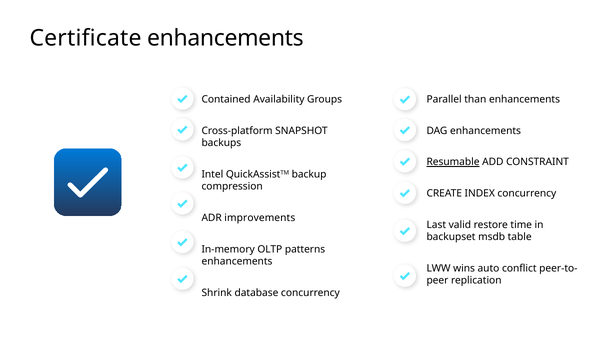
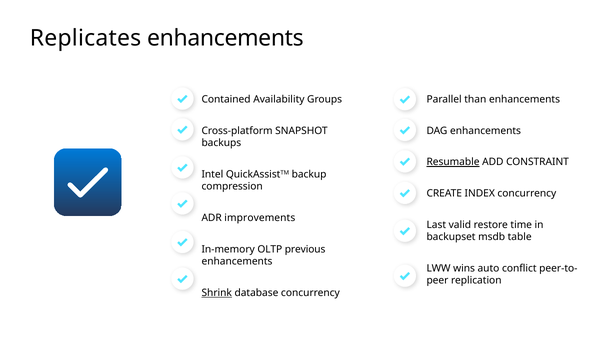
Certificate: Certificate -> Replicates
patterns: patterns -> previous
Shrink underline: none -> present
